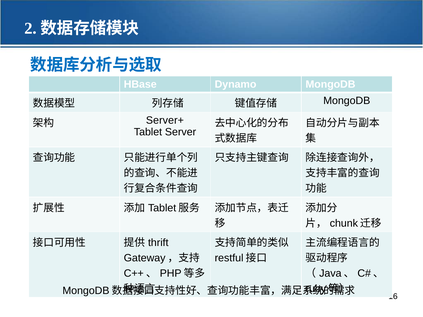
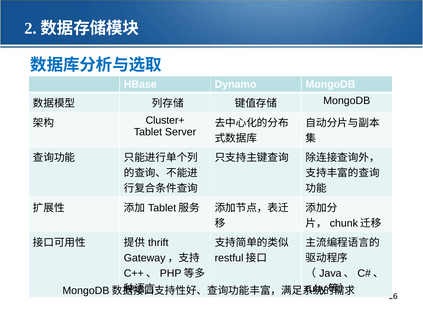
Server+: Server+ -> Cluster+
